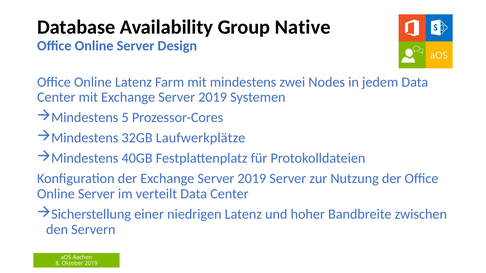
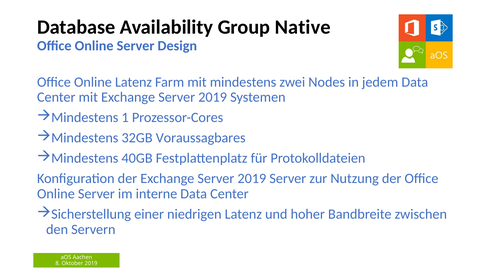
5: 5 -> 1
Laufwerkplätze: Laufwerkplätze -> Voraussagbares
verteilt: verteilt -> interne
